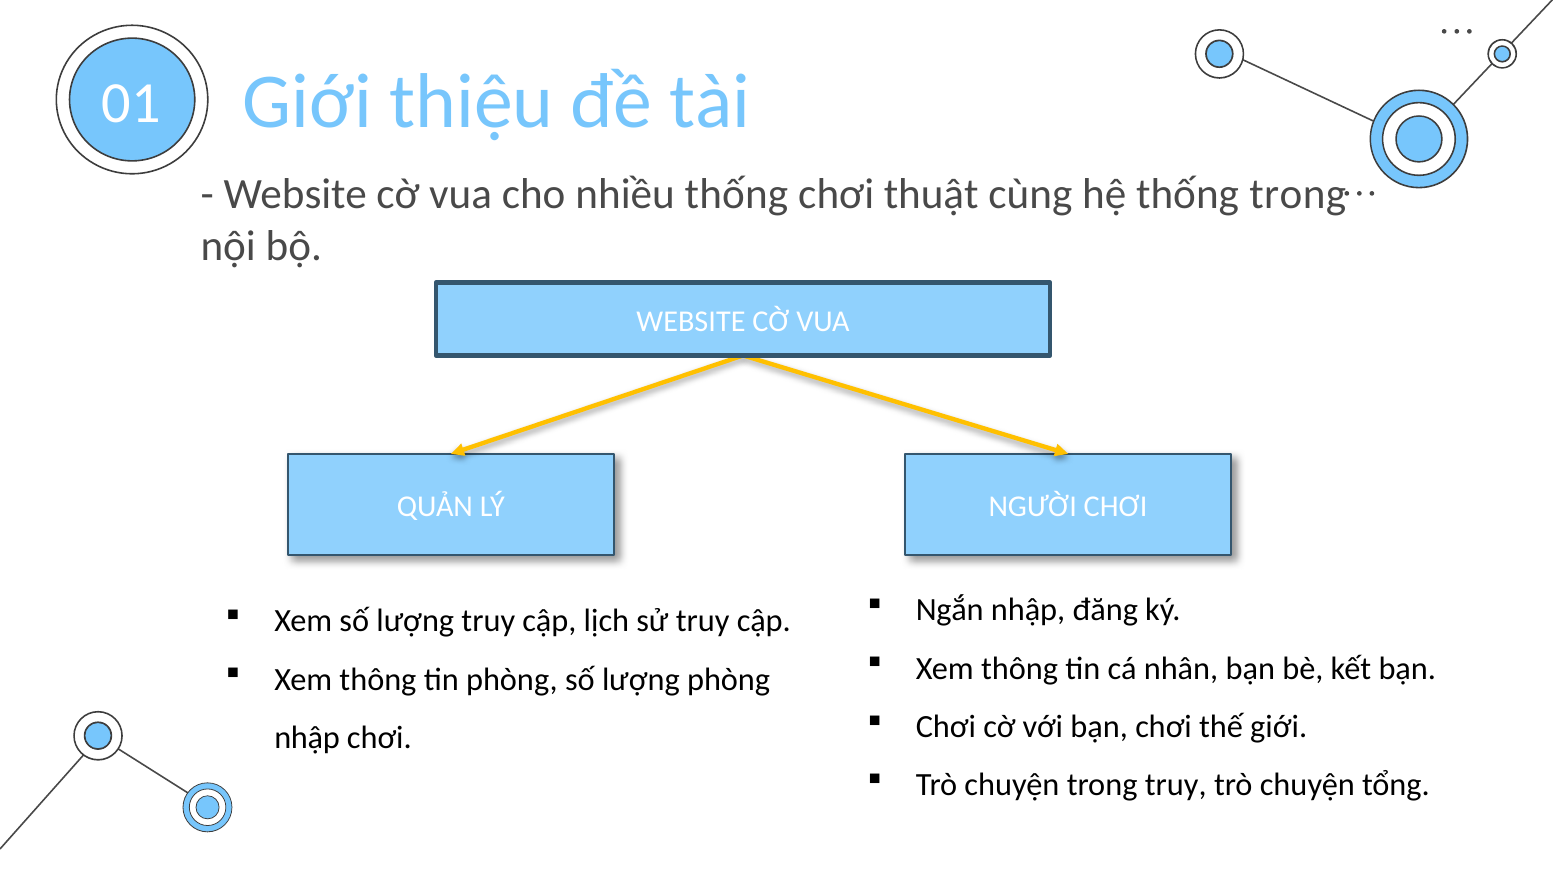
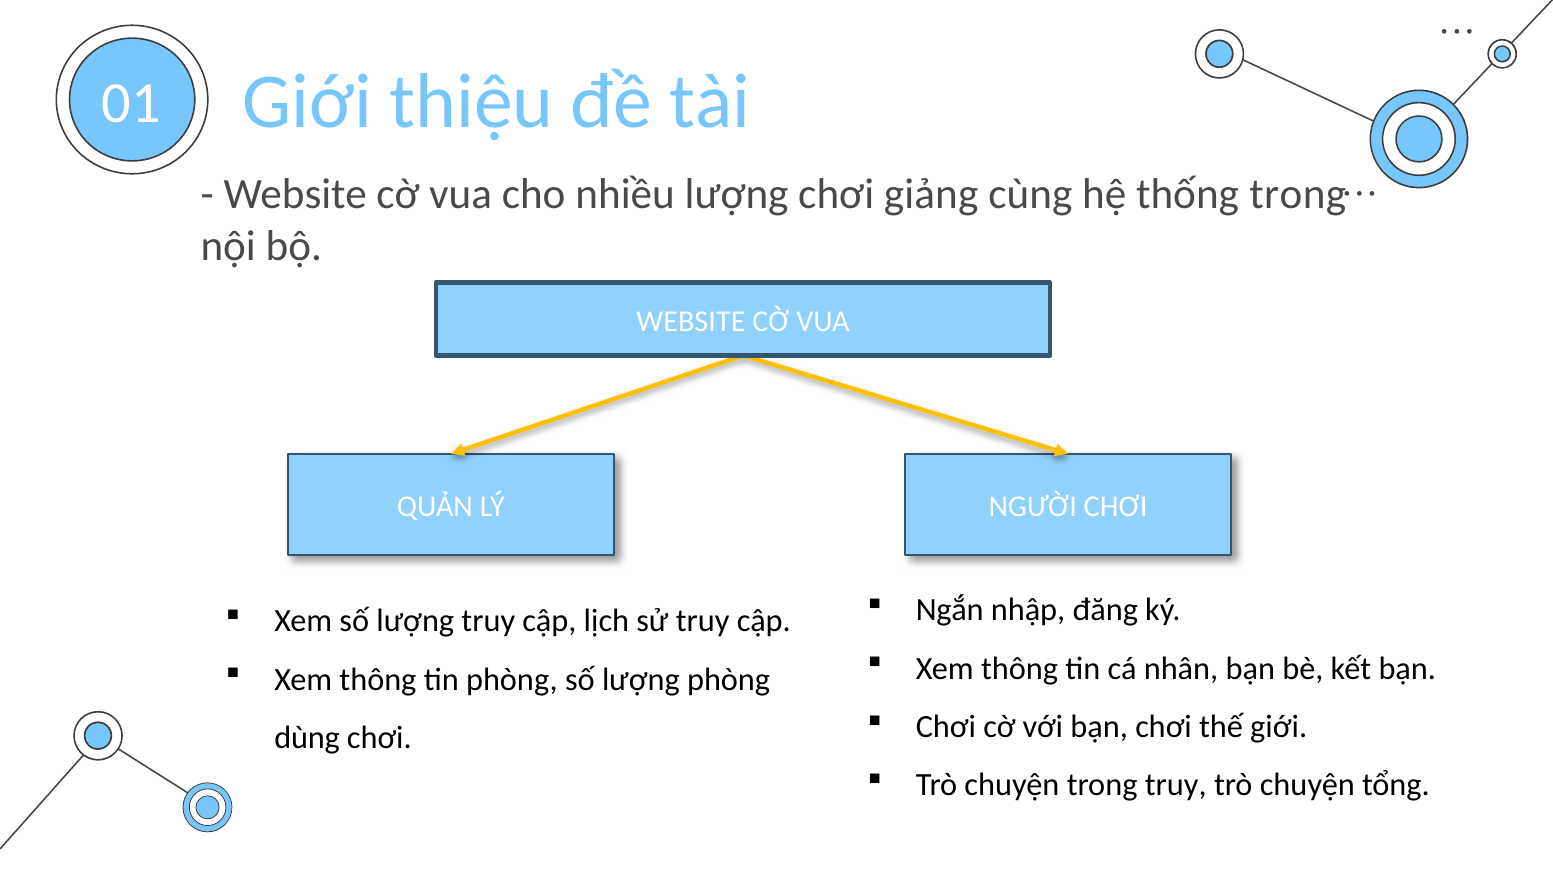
nhiều thống: thống -> lượng
thuật: thuật -> giảng
nhập at (307, 737): nhập -> dùng
